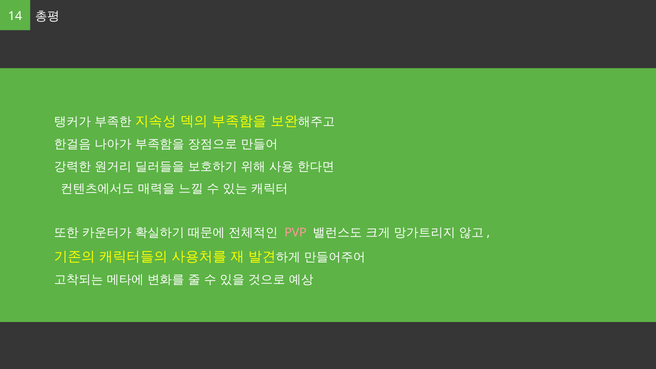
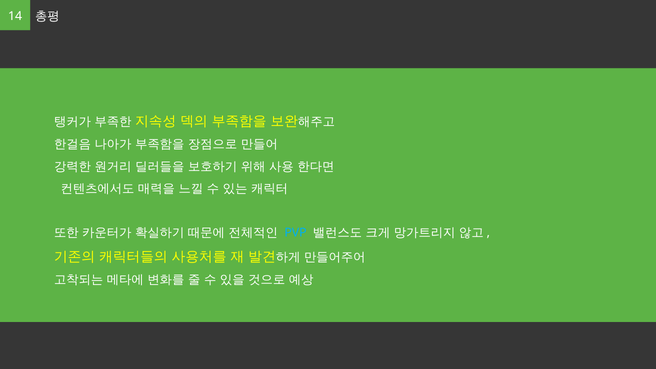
PVP colour: pink -> light blue
